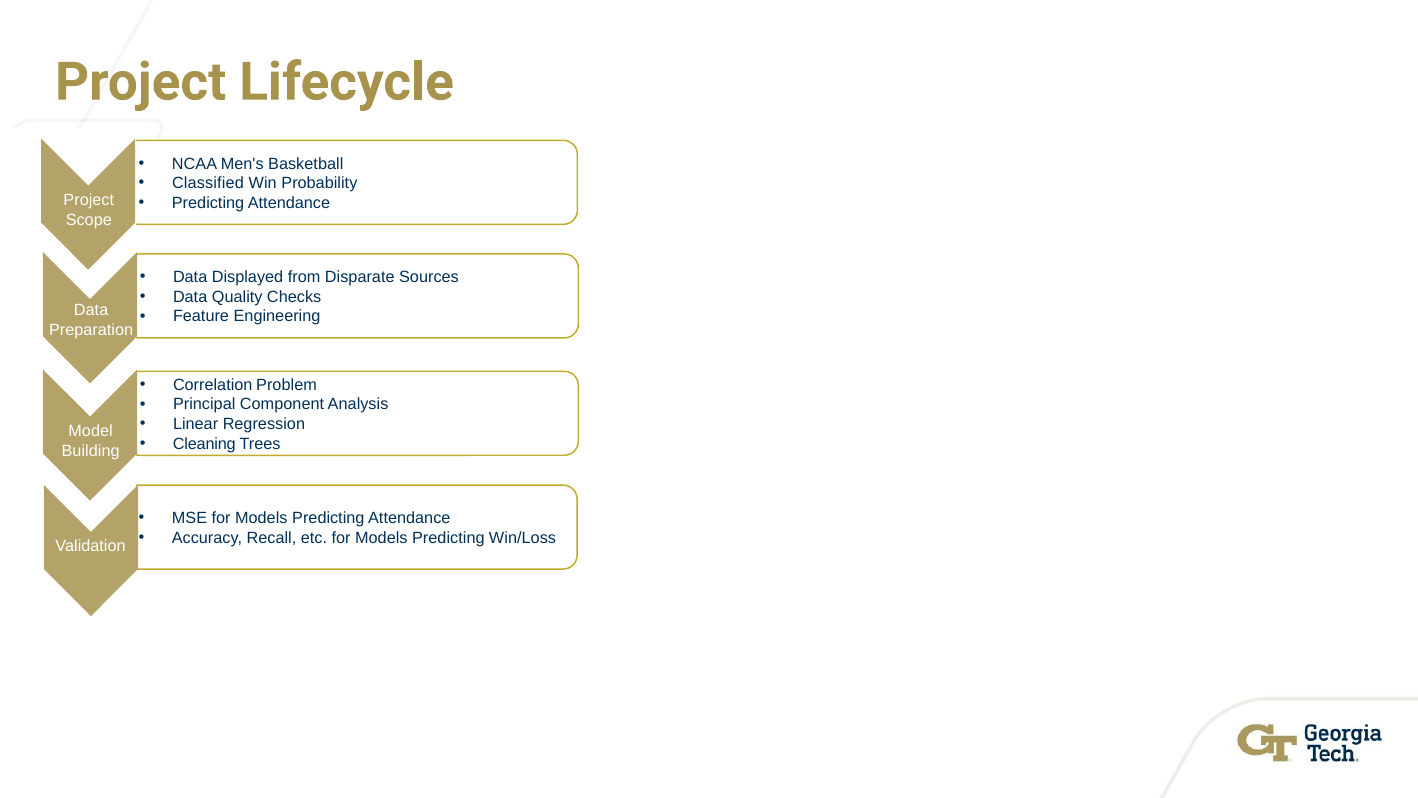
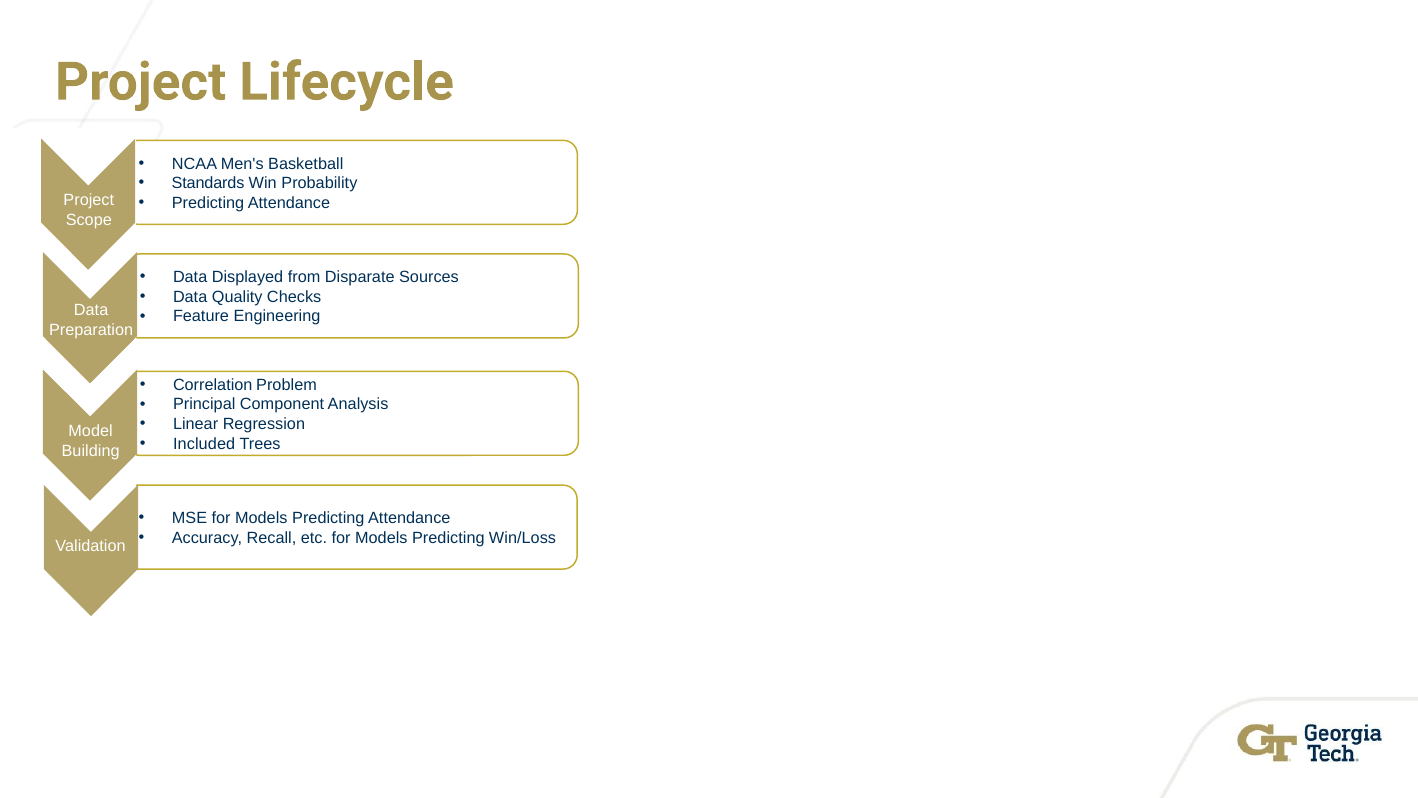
Classified: Classified -> Standards
Cleaning: Cleaning -> Included
